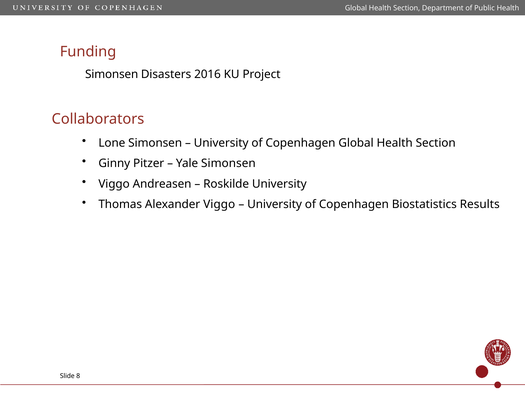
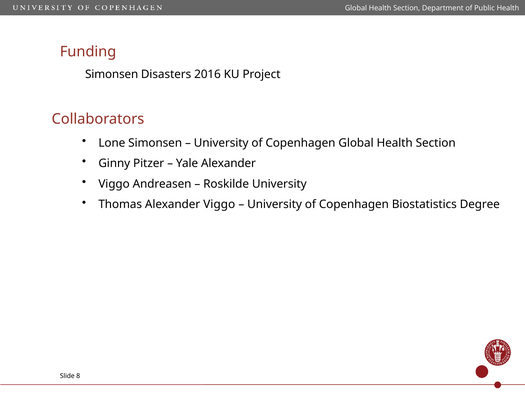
Yale Simonsen: Simonsen -> Alexander
Results: Results -> Degree
